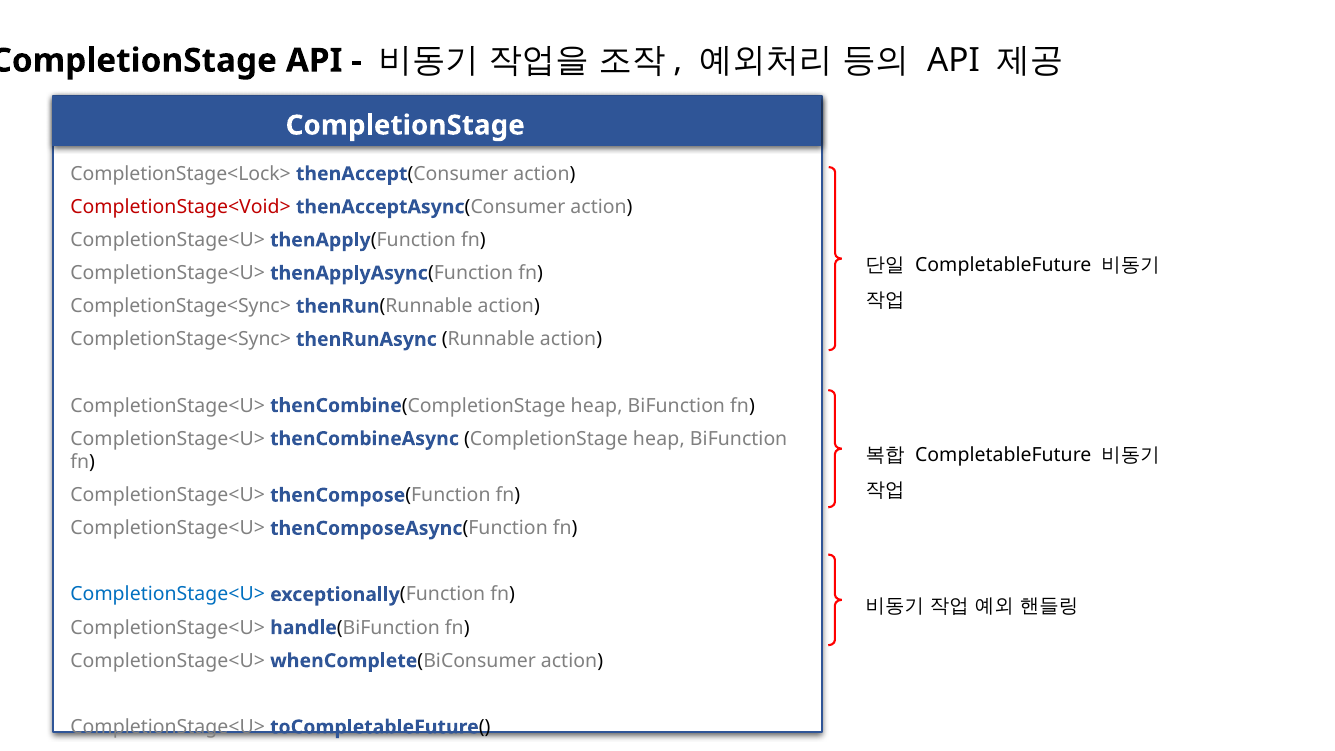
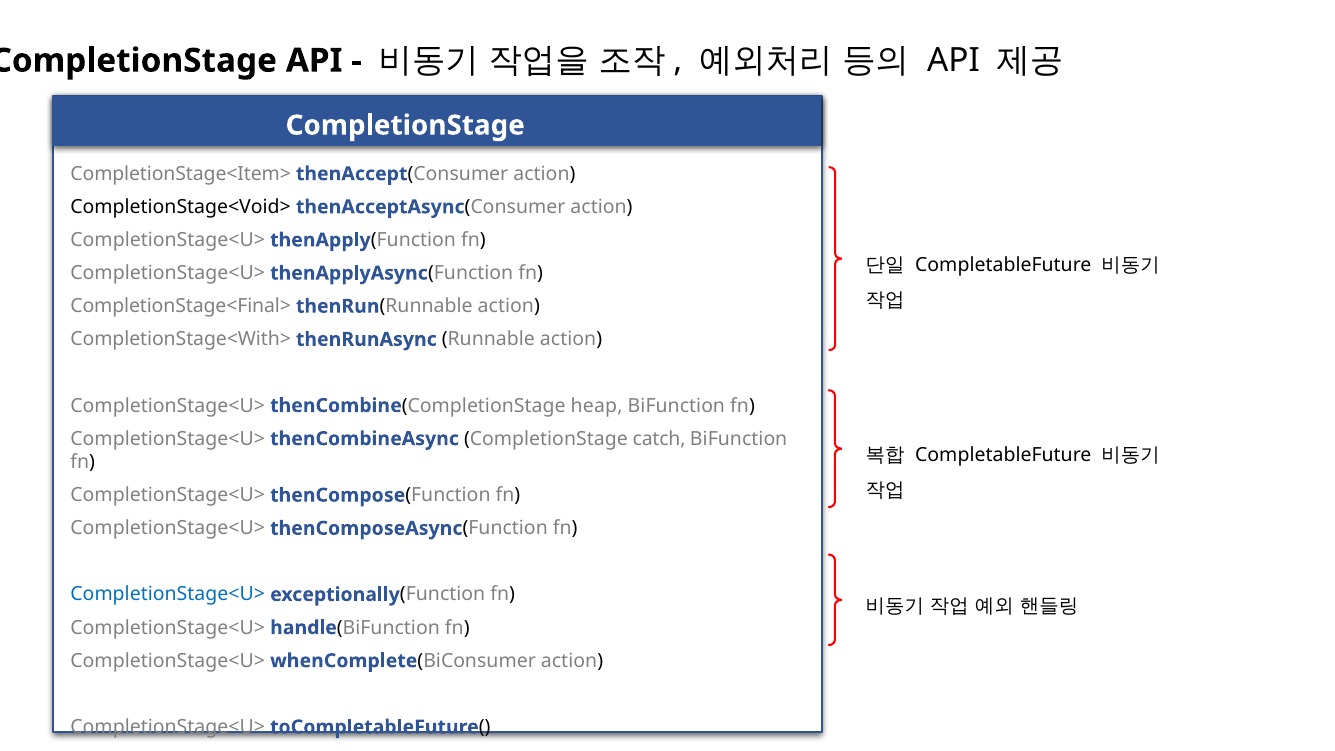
CompletionStage<Lock>: CompletionStage<Lock> -> CompletionStage<Item>
CompletionStage<Void> colour: red -> black
CompletionStage<Sync> at (181, 306): CompletionStage<Sync> -> CompletionStage<Final>
CompletionStage<Sync> at (181, 339): CompletionStage<Sync> -> CompletionStage<With>
CompletionStage heap: heap -> catch
